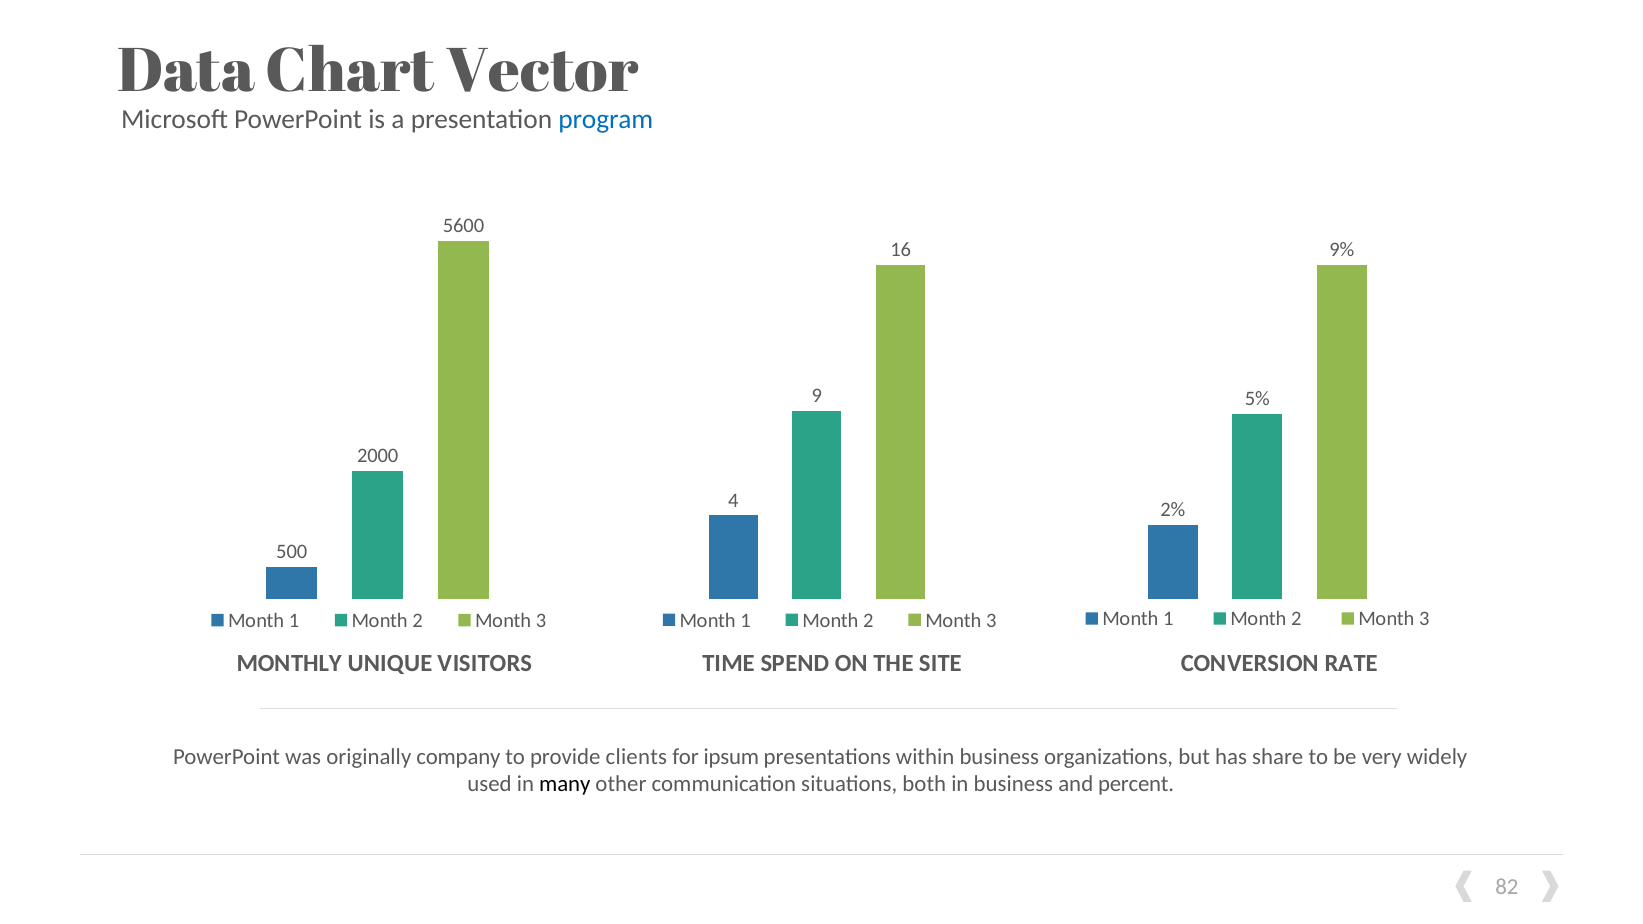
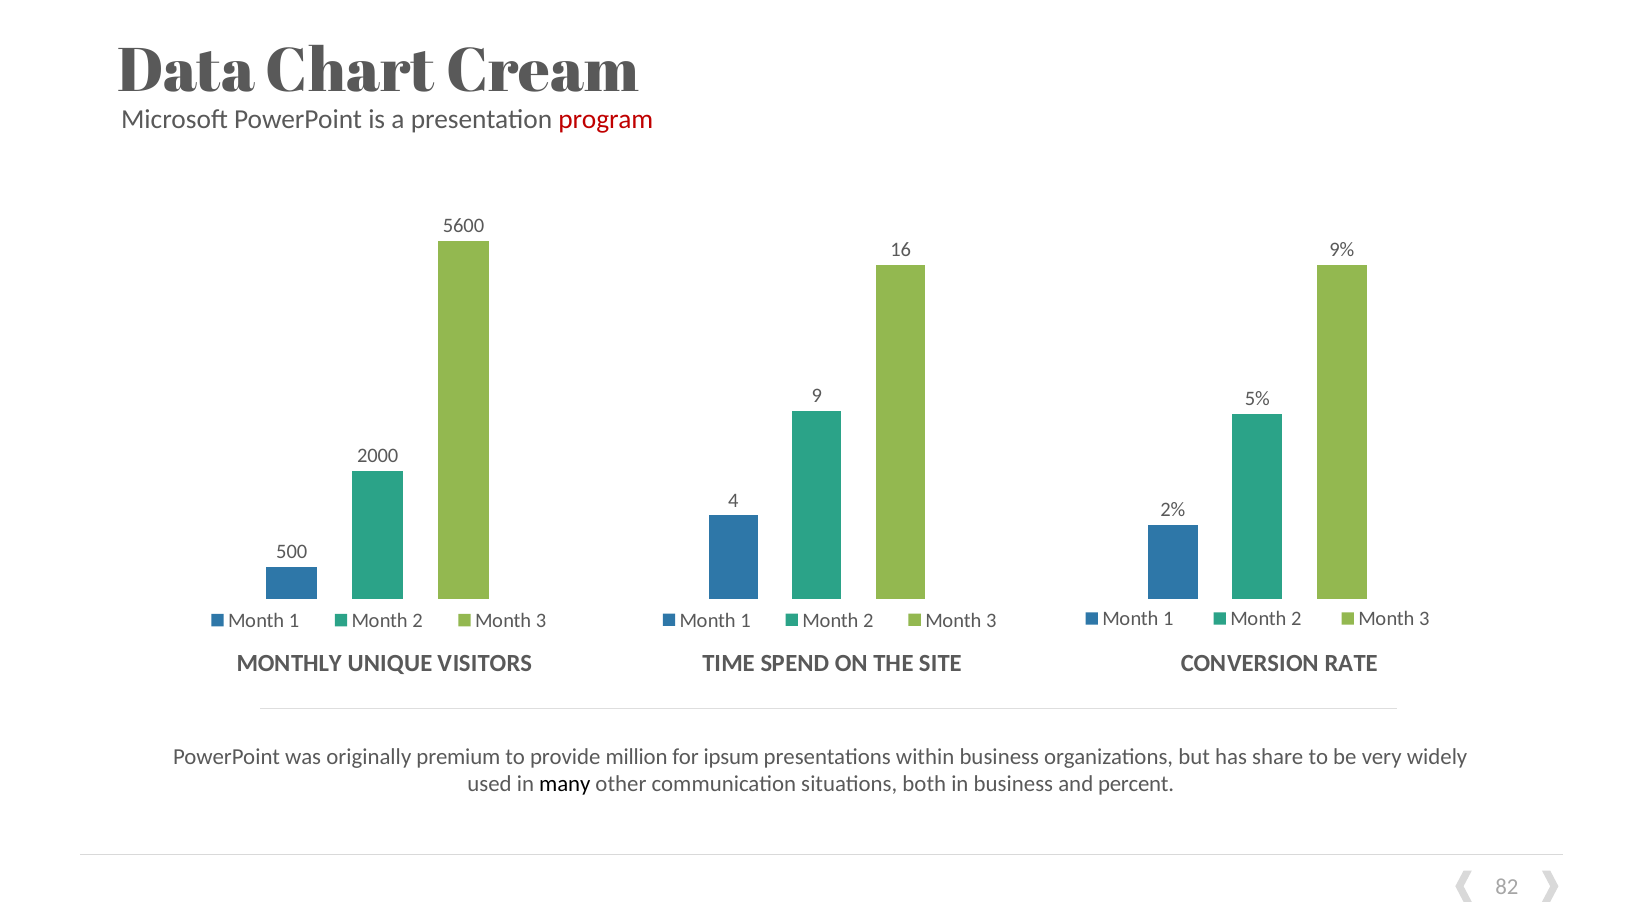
Vector: Vector -> Cream
program colour: blue -> red
company: company -> premium
clients: clients -> million
